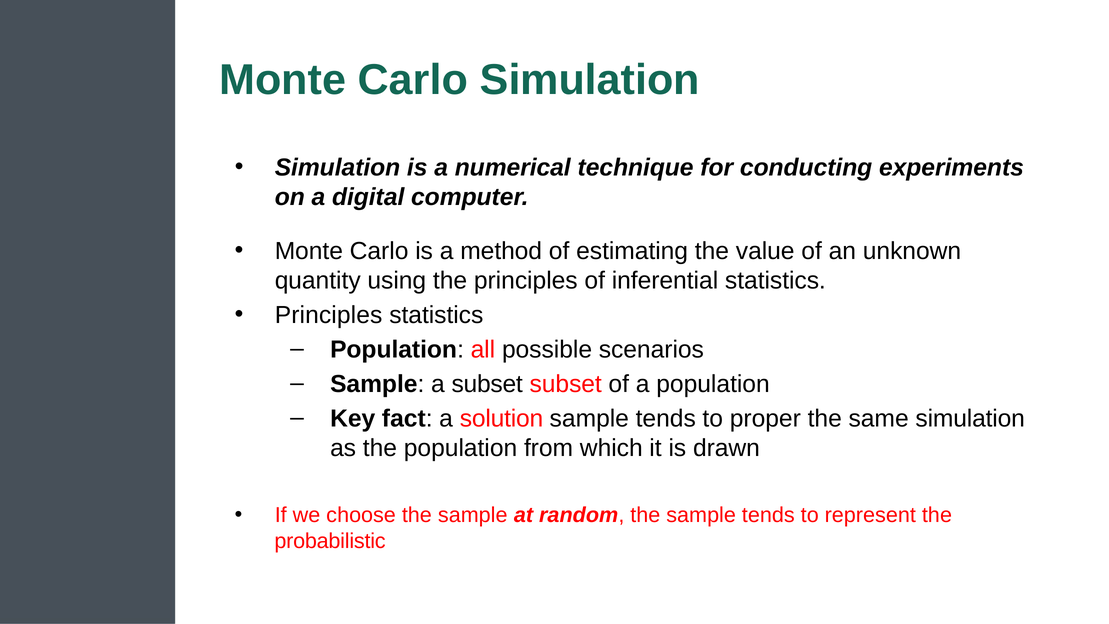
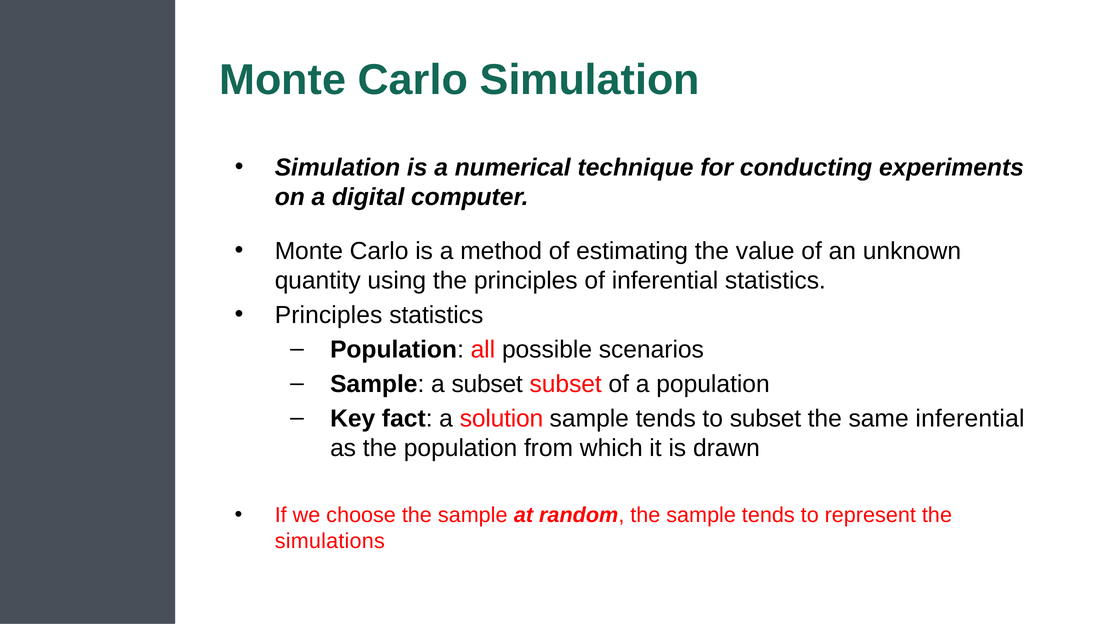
to proper: proper -> subset
same simulation: simulation -> inferential
probabilistic: probabilistic -> simulations
